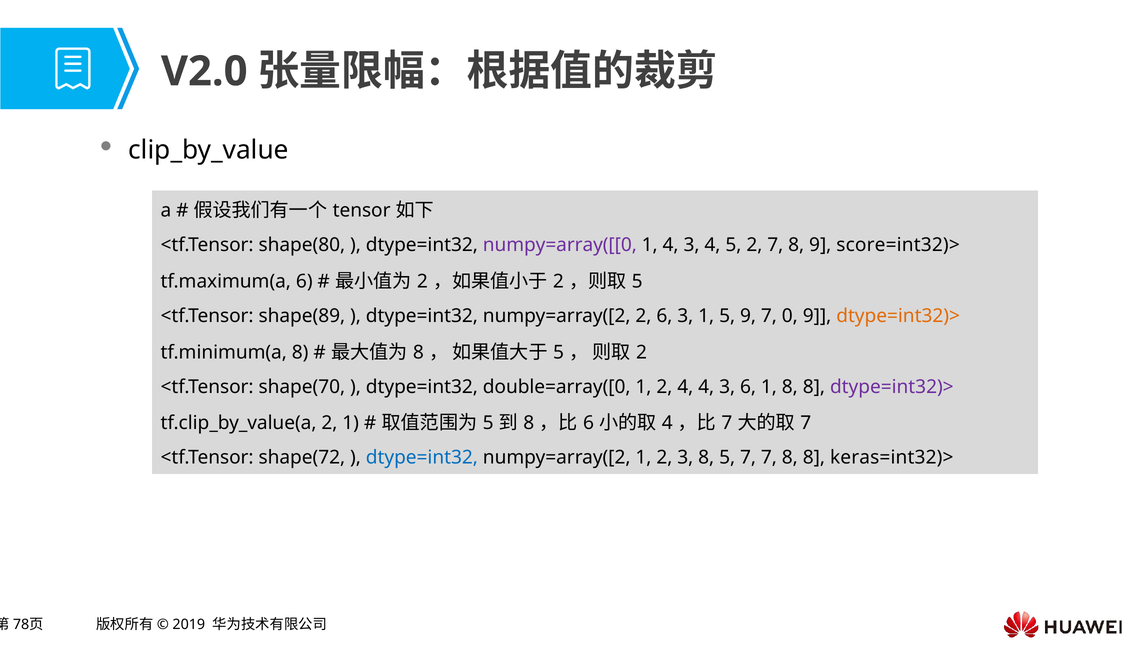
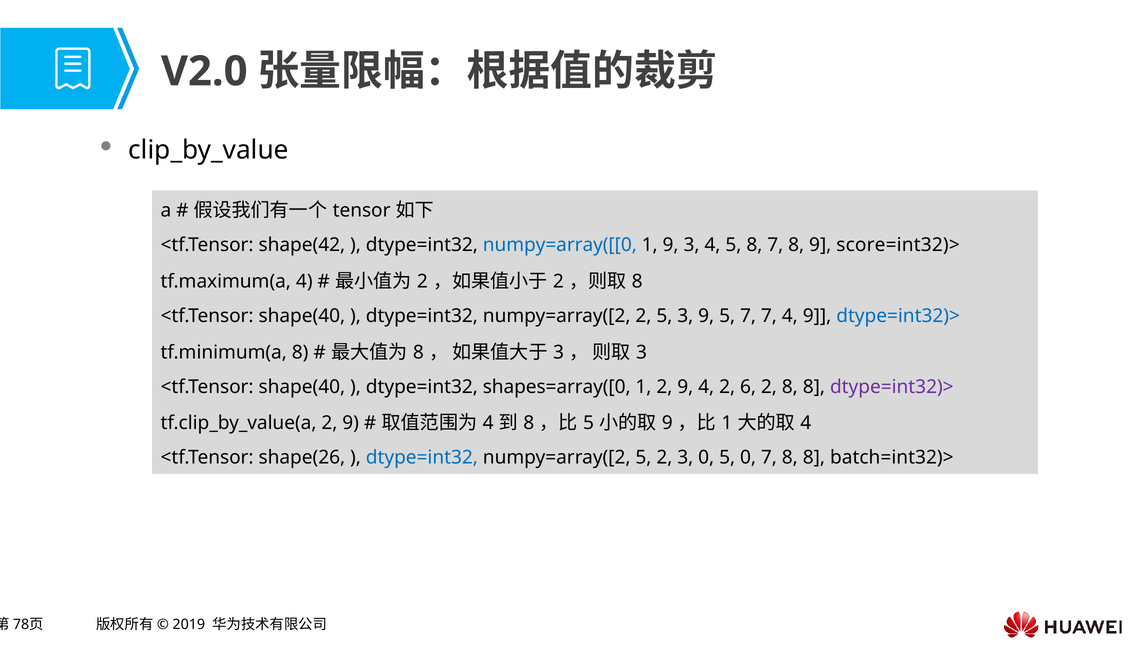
shape(80: shape(80 -> shape(42
numpy=array([[0 colour: purple -> blue
1 4: 4 -> 9
5 2: 2 -> 8
tf.maximum(a 6: 6 -> 4
5 at (637, 281): 5 -> 8
shape(89 at (302, 316): shape(89 -> shape(40
2 6: 6 -> 5
3 1: 1 -> 9
5 9: 9 -> 7
7 0: 0 -> 4
dtype=int32)> at (898, 316) colour: orange -> blue
5 at (559, 352): 5 -> 3
2 at (641, 352): 2 -> 3
shape(70 at (302, 387): shape(70 -> shape(40
double=array([0: double=array([0 -> shapes=array([0
1 2 4: 4 -> 9
3 at (727, 387): 3 -> 2
6 1: 1 -> 2
1 at (351, 423): 1 -> 9
5 at (488, 423): 5 -> 4
6 at (588, 423): 6 -> 5
4 at (667, 423): 4 -> 9
7 at (727, 423): 7 -> 1
7 at (806, 423): 7 -> 4
shape(72: shape(72 -> shape(26
numpy=array([2 1: 1 -> 5
3 8: 8 -> 0
5 7: 7 -> 0
keras=int32)>: keras=int32)> -> batch=int32)>
